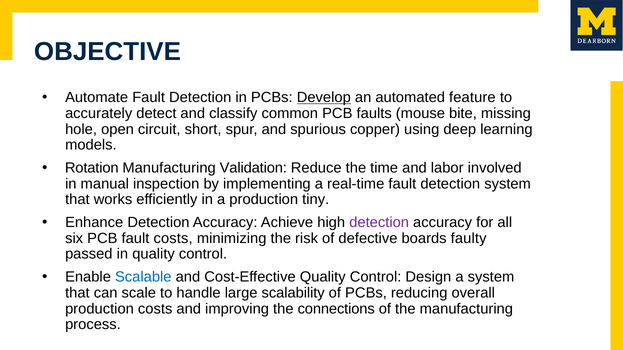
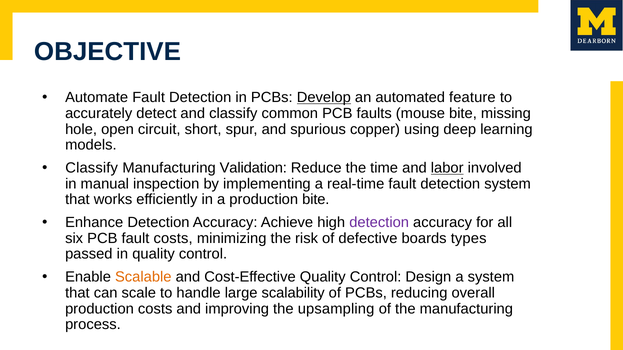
Rotation at (92, 168): Rotation -> Classify
labor underline: none -> present
production tiny: tiny -> bite
faulty: faulty -> types
Scalable colour: blue -> orange
connections: connections -> upsampling
